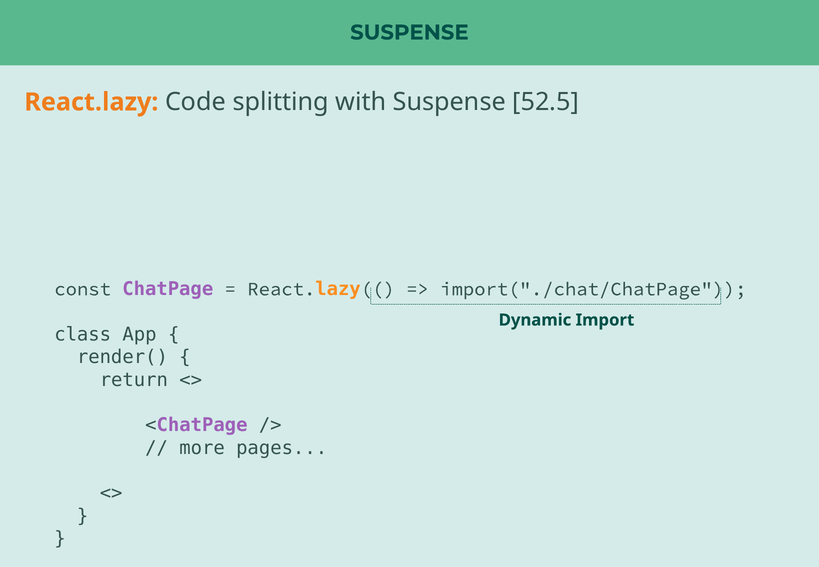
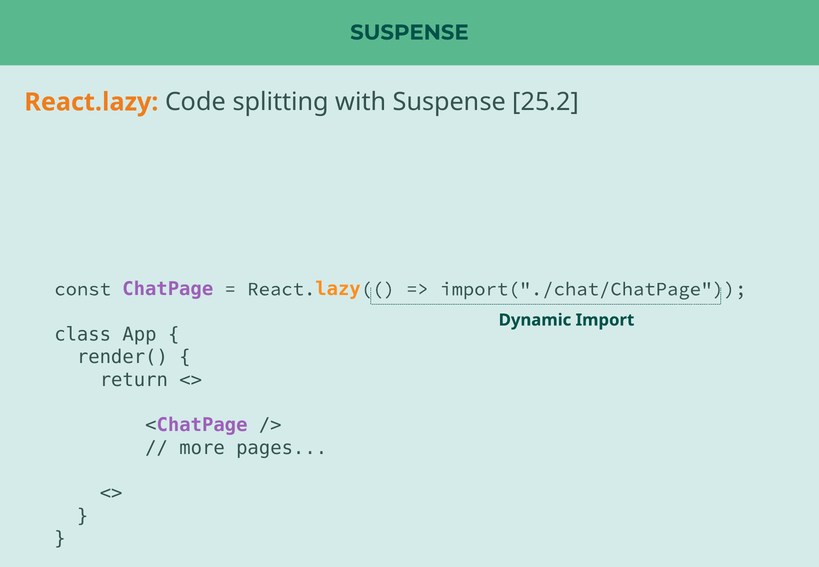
52.5: 52.5 -> 25.2
